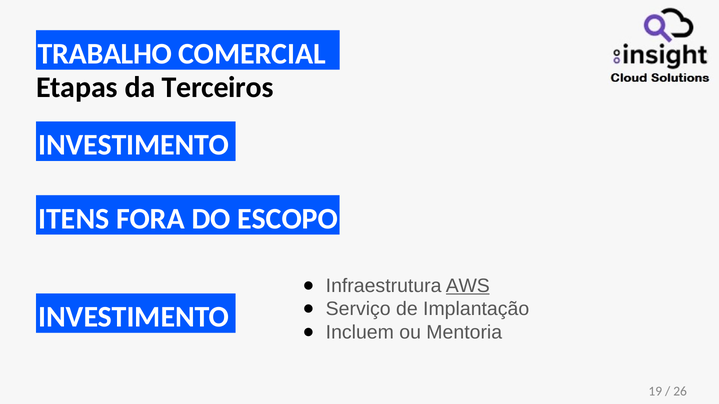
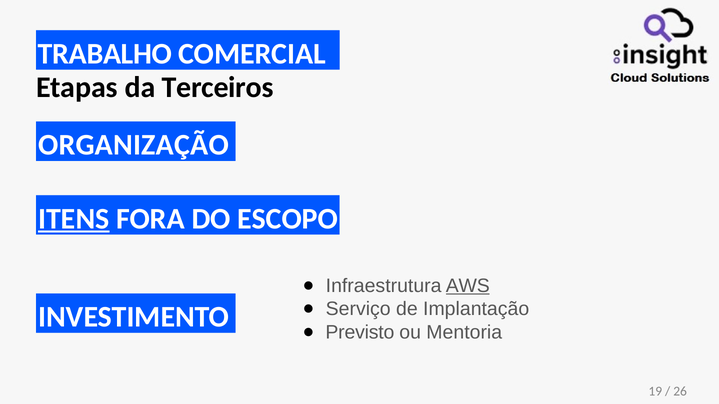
INVESTIMENTO at (134, 145): INVESTIMENTO -> ORGANIZAÇÃO
ITENS underline: none -> present
Incluem: Incluem -> Previsto
